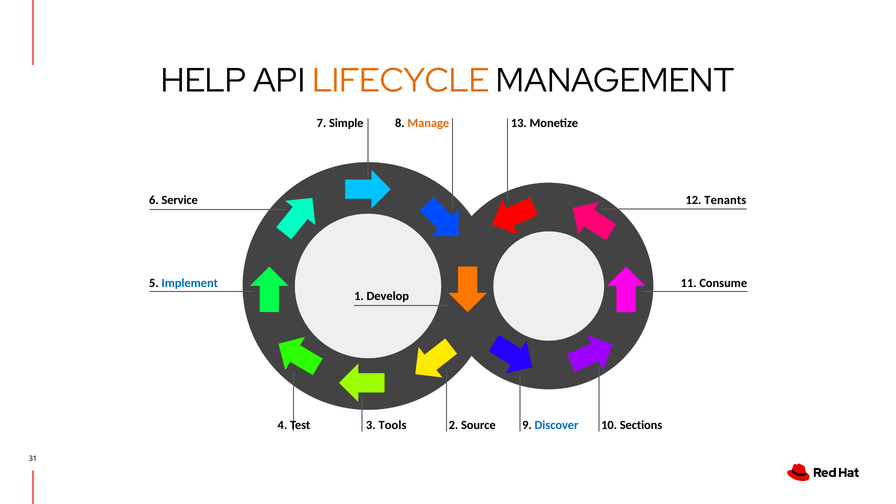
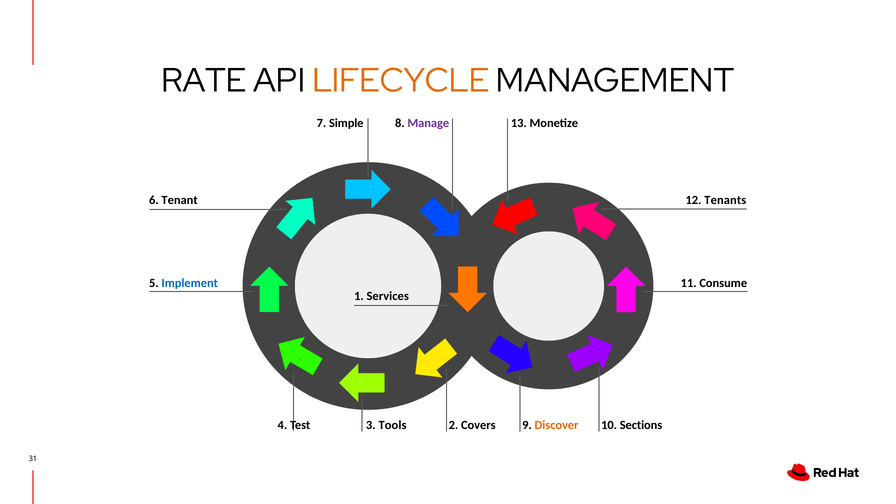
HELP: HELP -> RATE
Manage colour: orange -> purple
Service: Service -> Tenant
Develop: Develop -> Services
Source: Source -> Covers
Discover colour: blue -> orange
